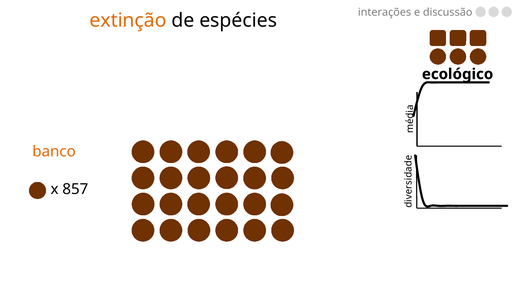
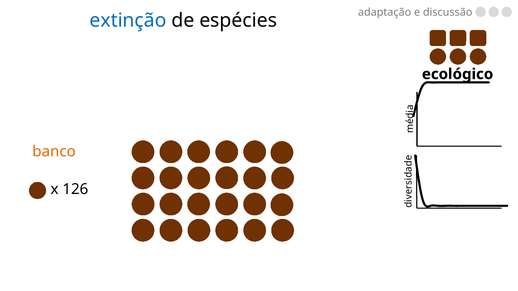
interações: interações -> adaptação
extinção colour: orange -> blue
857: 857 -> 126
